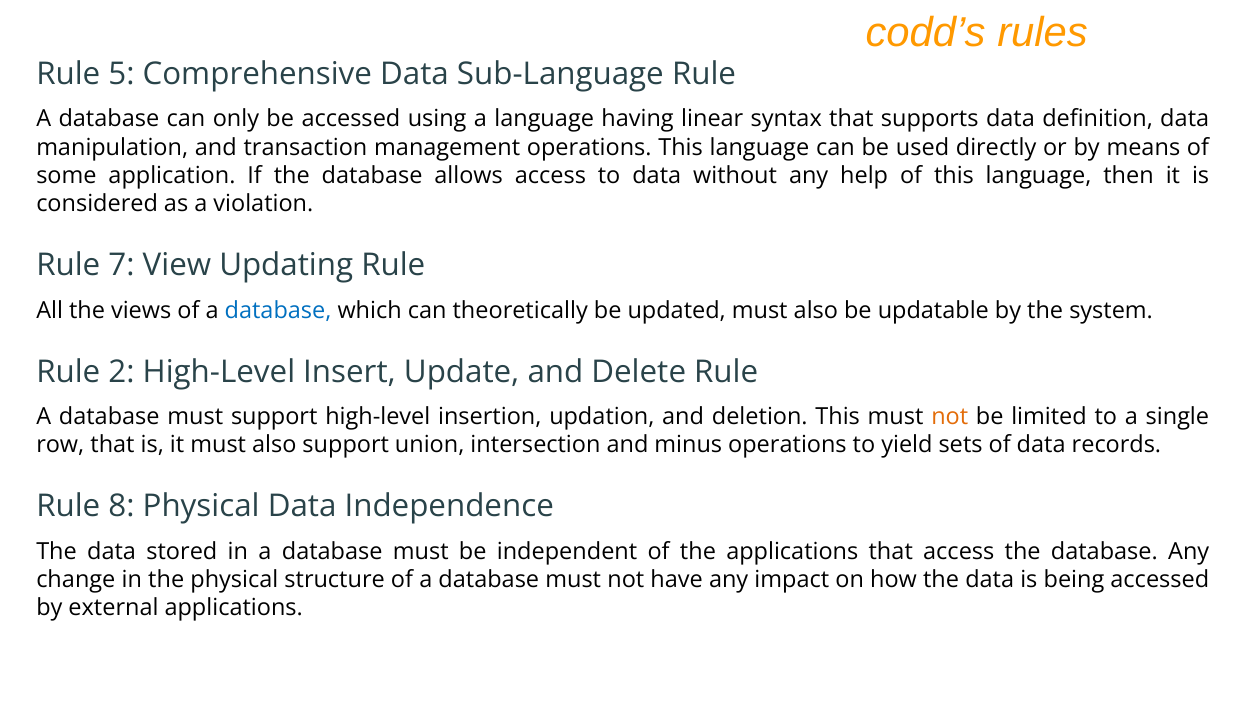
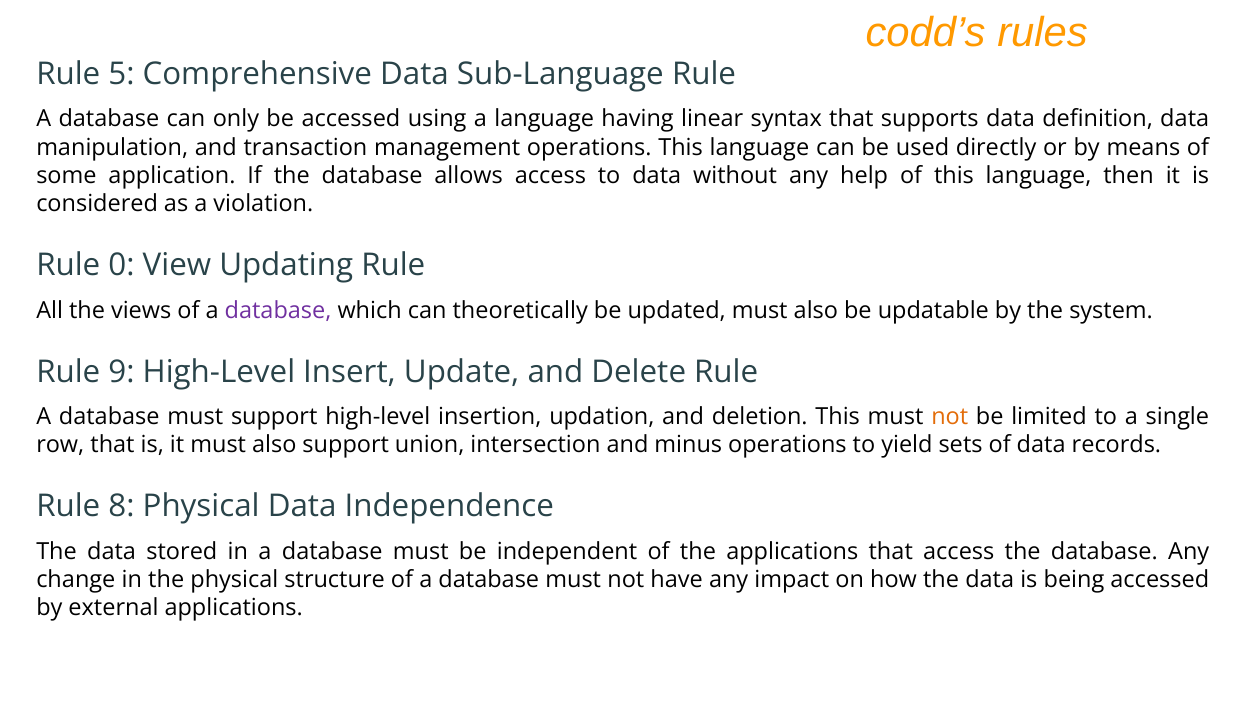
7: 7 -> 0
database at (278, 310) colour: blue -> purple
2: 2 -> 9
